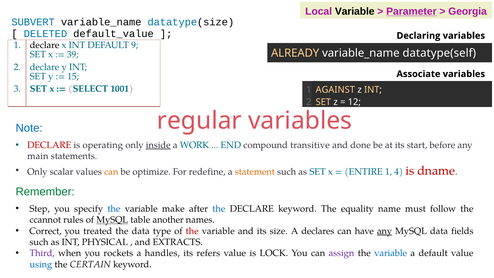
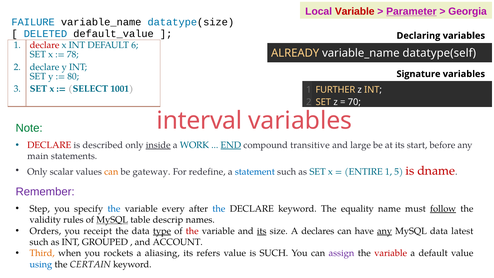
Variable at (355, 11) colour: black -> red
SUBVERT: SUBVERT -> FAILURE
declare at (45, 45) colour: black -> red
9: 9 -> 6
39: 39 -> 78
Associate: Associate -> Signature
15: 15 -> 80
AGAINST: AGAINST -> FURTHER
12: 12 -> 70
regular: regular -> interval
Note colour: blue -> green
operating: operating -> described
END underline: none -> present
done: done -> large
optimize: optimize -> gateway
statement colour: orange -> blue
4: 4 -> 5
Remember colour: green -> purple
make: make -> every
follow underline: none -> present
ccannot: ccannot -> validity
another: another -> descrip
Correct: Correct -> Orders
treated: treated -> receipt
type underline: none -> present
its at (262, 231) underline: none -> present
fields: fields -> latest
PHYSICAL: PHYSICAL -> GROUPED
EXTRACTS: EXTRACTS -> ACCOUNT
Third colour: purple -> orange
handles: handles -> aliasing
is LOCK: LOCK -> SUCH
variable at (391, 253) colour: blue -> red
